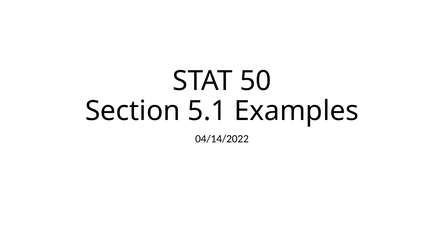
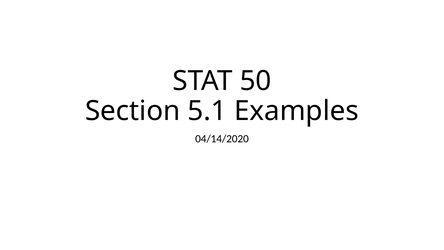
04/14/2022: 04/14/2022 -> 04/14/2020
